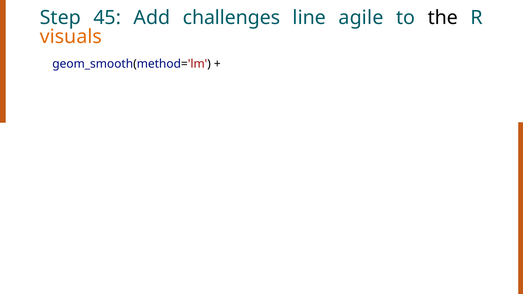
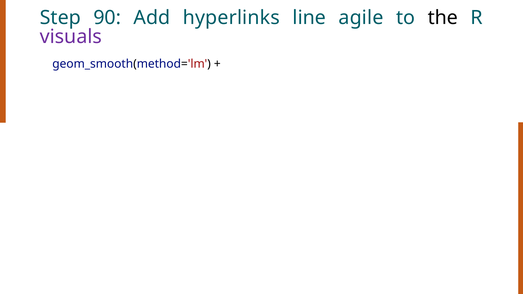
45: 45 -> 90
challenges: challenges -> hyperlinks
visuals colour: orange -> purple
